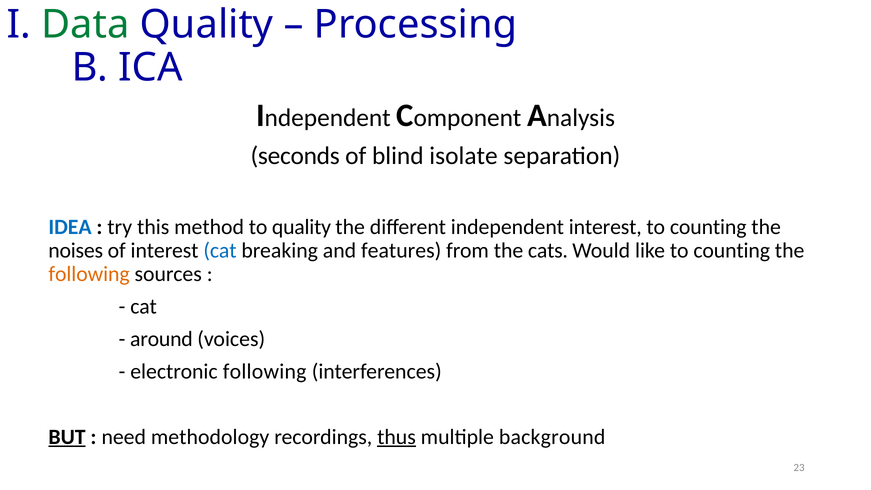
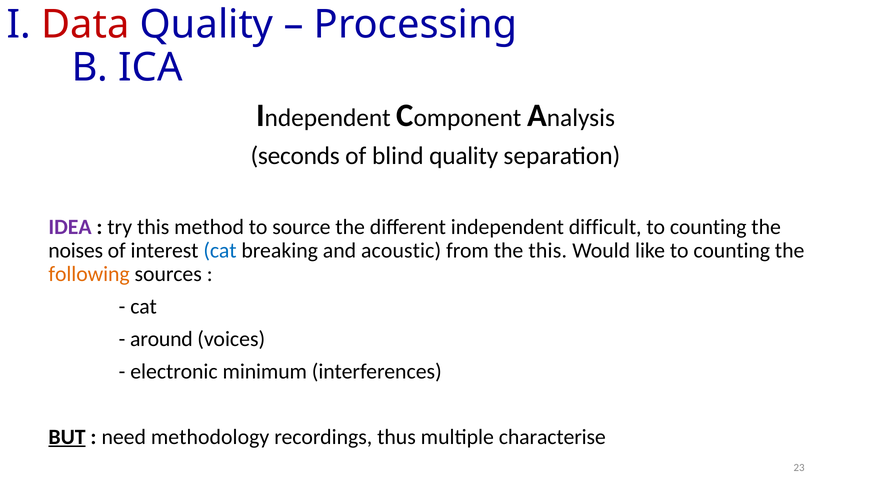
Data colour: green -> red
blind isolate: isolate -> quality
IDEA colour: blue -> purple
to quality: quality -> source
independent interest: interest -> difficult
features: features -> acoustic
the cats: cats -> this
electronic following: following -> minimum
thus underline: present -> none
background: background -> characterise
